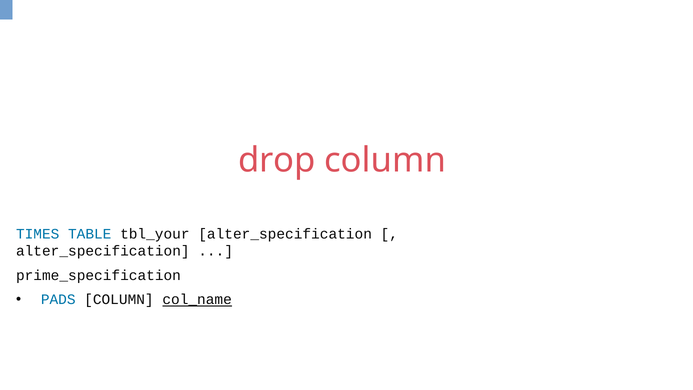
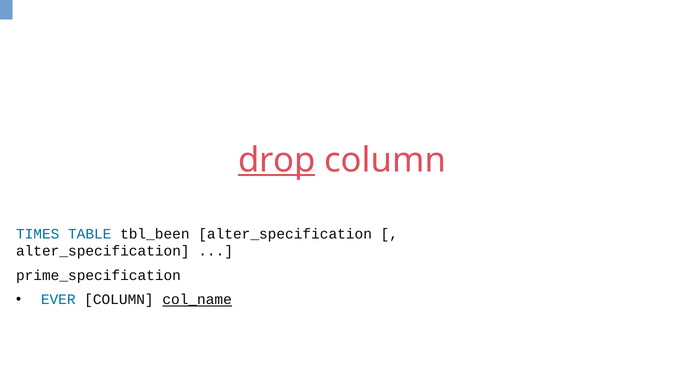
drop underline: none -> present
tbl_your: tbl_your -> tbl_been
PADS: PADS -> EVER
